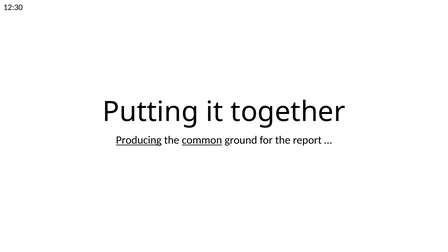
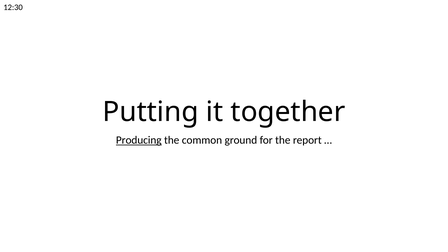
common underline: present -> none
